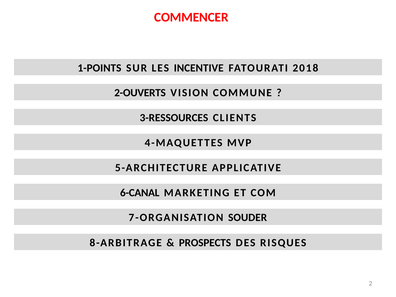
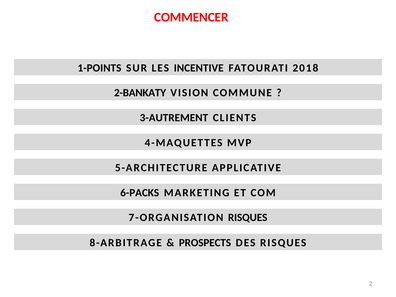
2-OUVERTS: 2-OUVERTS -> 2-BANKATY
3-RESSOURCES: 3-RESSOURCES -> 3-AUTREMENT
6-CANAL: 6-CANAL -> 6-PACKS
7-ORGANISATION SOUDER: SOUDER -> RISQUES
